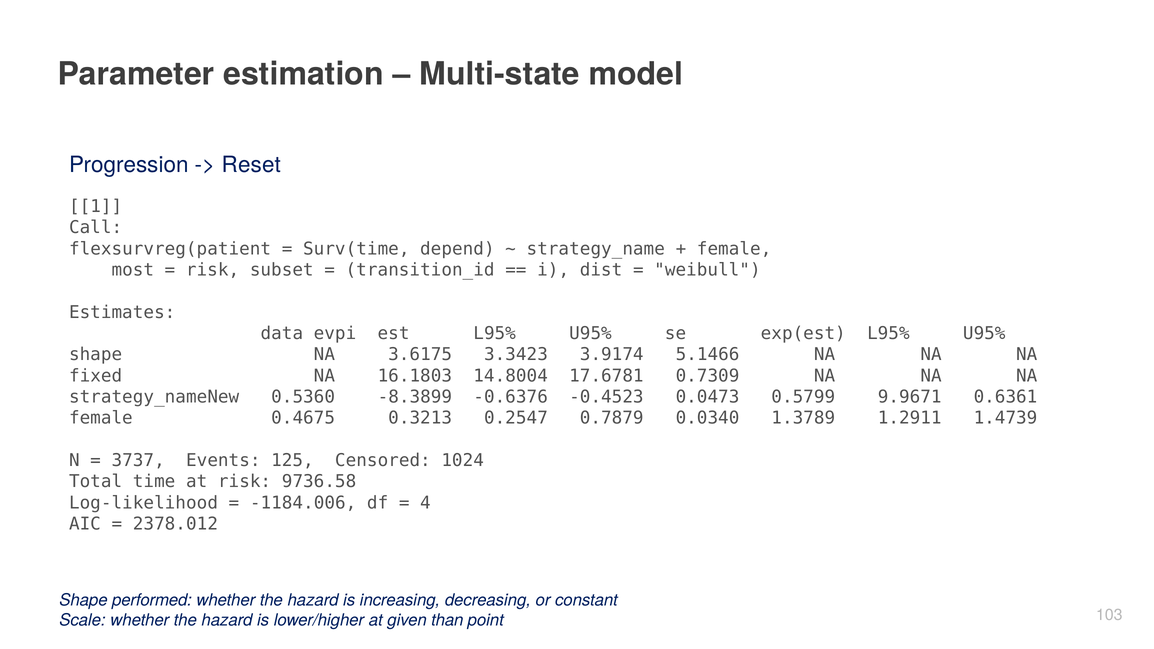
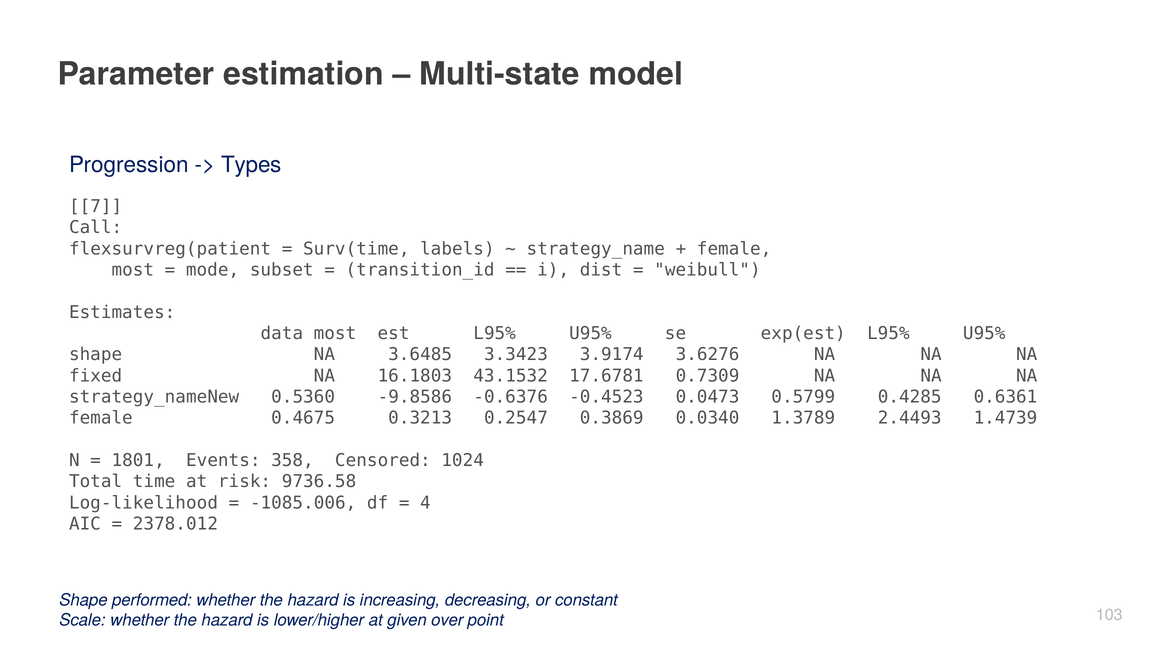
Reset: Reset -> Types
1: 1 -> 7
depend: depend -> labels
risk at (213, 270): risk -> mode
data evpi: evpi -> most
3.6175: 3.6175 -> 3.6485
5.1466: 5.1466 -> 3.6276
14.8004: 14.8004 -> 43.1532
-8.3899: -8.3899 -> -9.8586
9.9671: 9.9671 -> 0.4285
0.7879: 0.7879 -> 0.3869
1.2911: 1.2911 -> 2.4493
3737: 3737 -> 1801
125: 125 -> 358
-1184.006: -1184.006 -> -1085.006
than: than -> over
